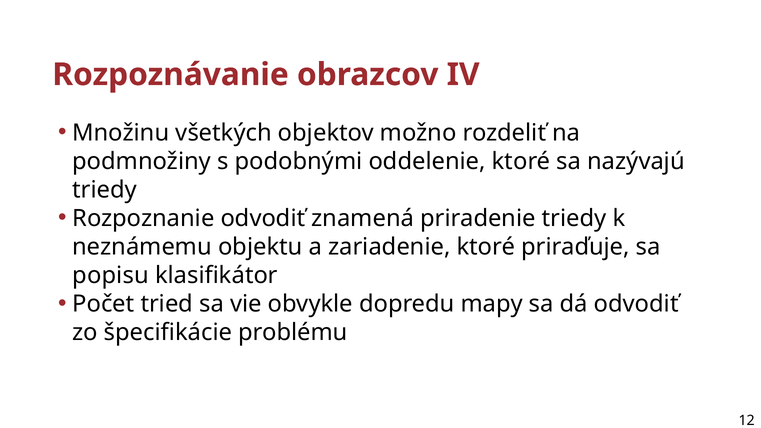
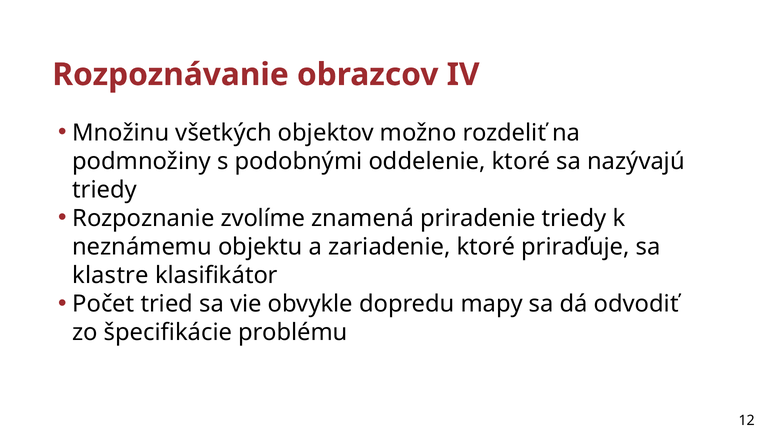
Rozpoznanie odvodiť: odvodiť -> zvolíme
popisu: popisu -> klastre
